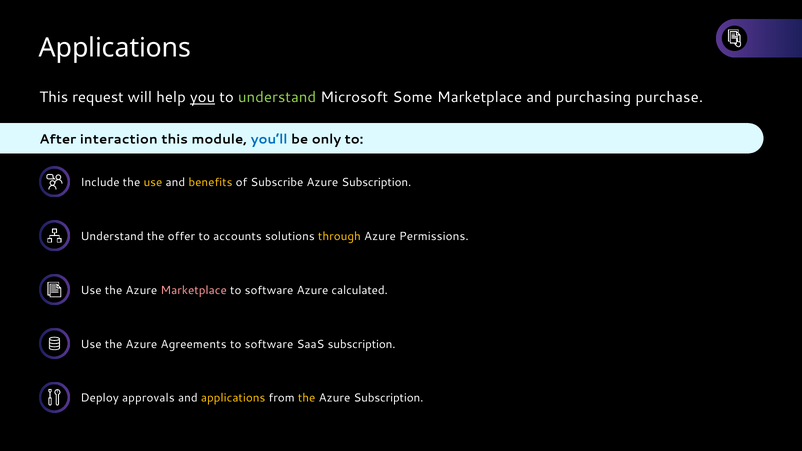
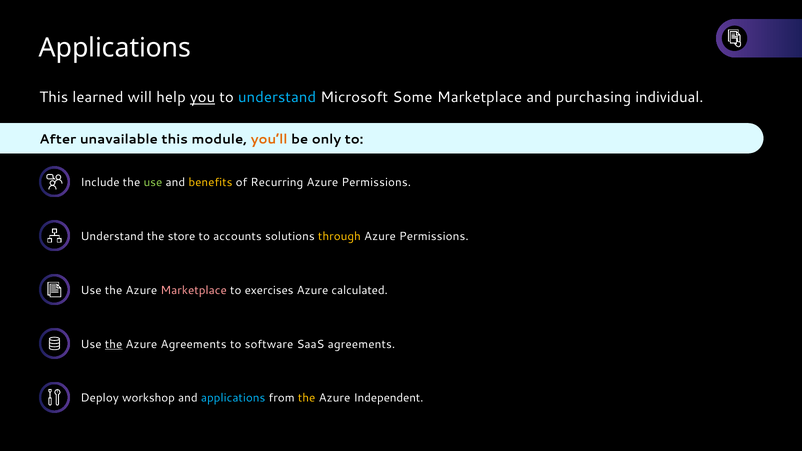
request: request -> learned
understand at (277, 97) colour: light green -> light blue
purchase: purchase -> individual
interaction: interaction -> unavailable
you’ll colour: blue -> orange
use at (153, 183) colour: yellow -> light green
Subscribe: Subscribe -> Recurring
Subscription at (376, 183): Subscription -> Permissions
offer: offer -> store
software at (269, 290): software -> exercises
the at (114, 344) underline: none -> present
SaaS subscription: subscription -> agreements
approvals: approvals -> workshop
applications at (233, 398) colour: yellow -> light blue
Subscription at (388, 398): Subscription -> Independent
